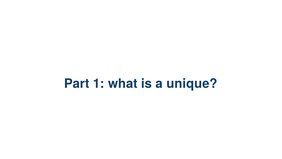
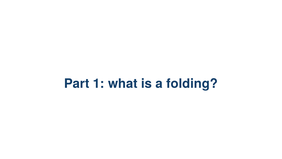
unique: unique -> folding
